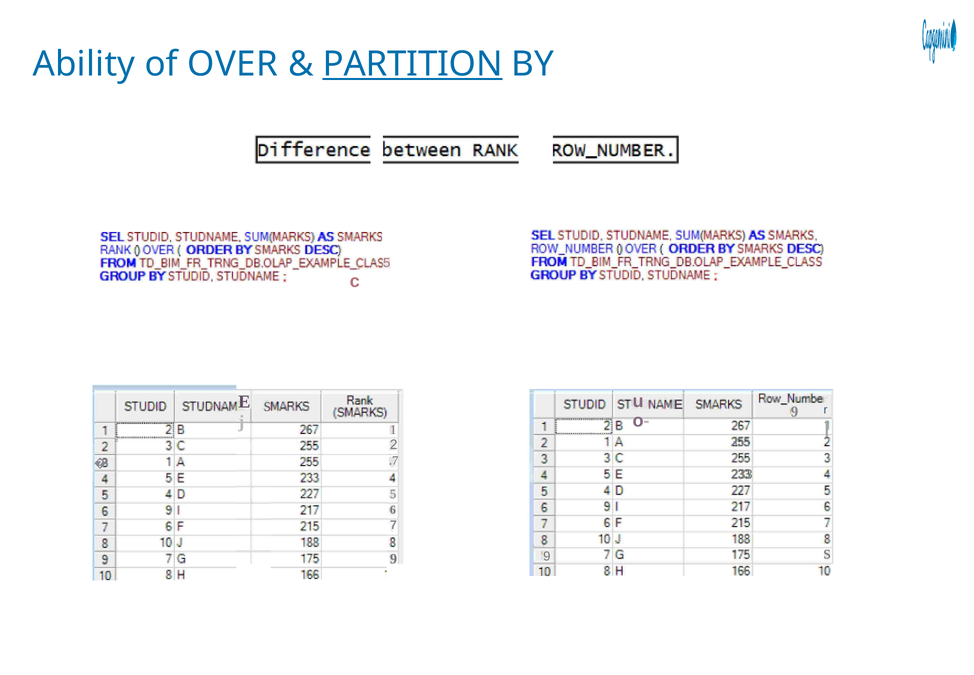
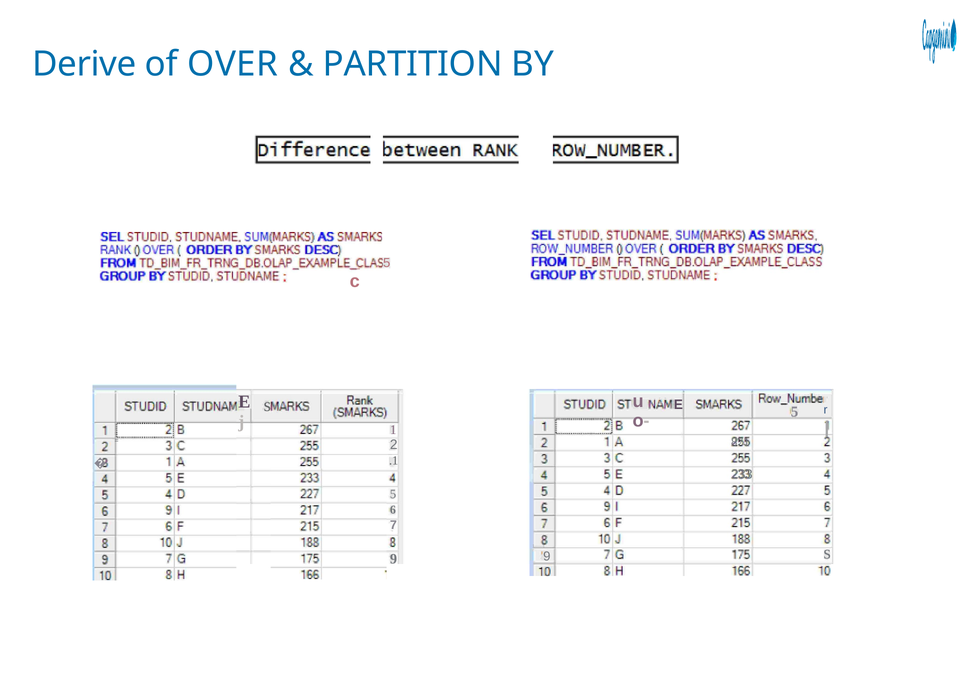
Ability: Ability -> Derive
PARTITION underline: present -> none
E 9: 9 -> 5
355: 355 -> 871
.7: .7 -> .1
